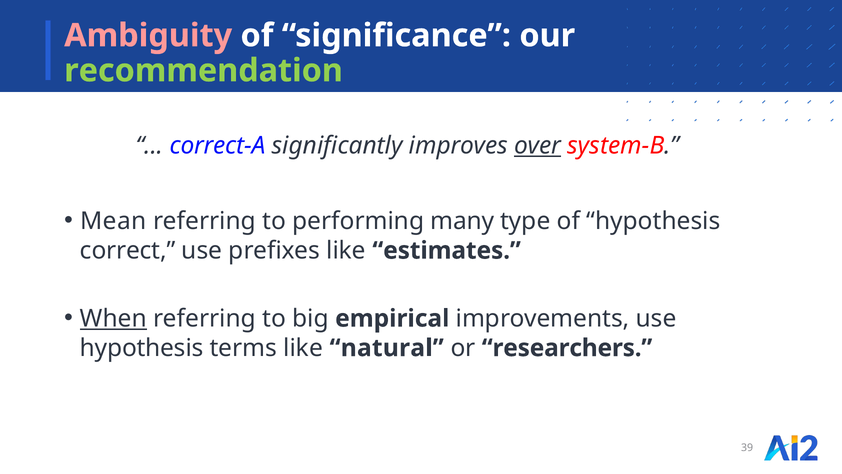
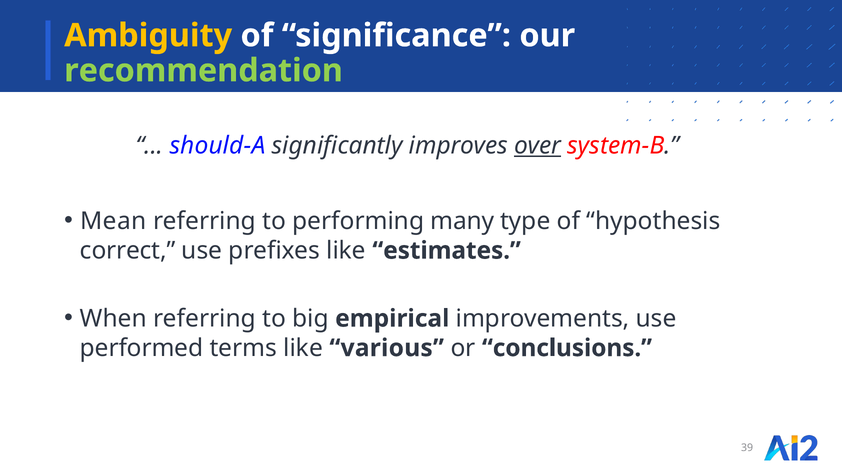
Ambiguity colour: pink -> yellow
correct-A: correct-A -> should-A
When underline: present -> none
hypothesis at (142, 348): hypothesis -> performed
natural: natural -> various
researchers: researchers -> conclusions
